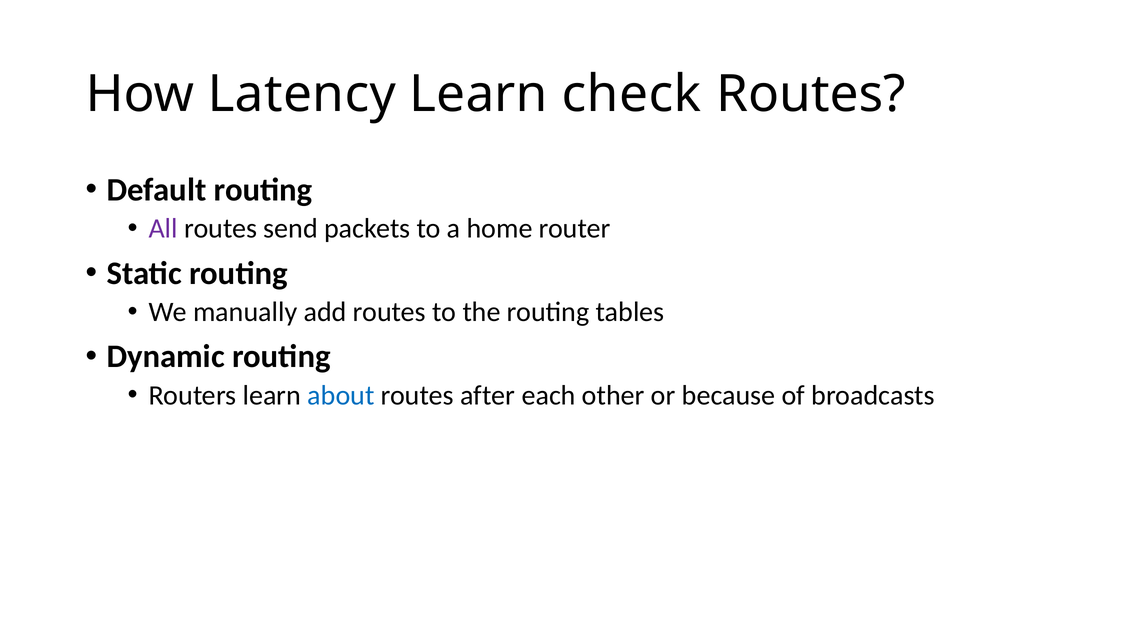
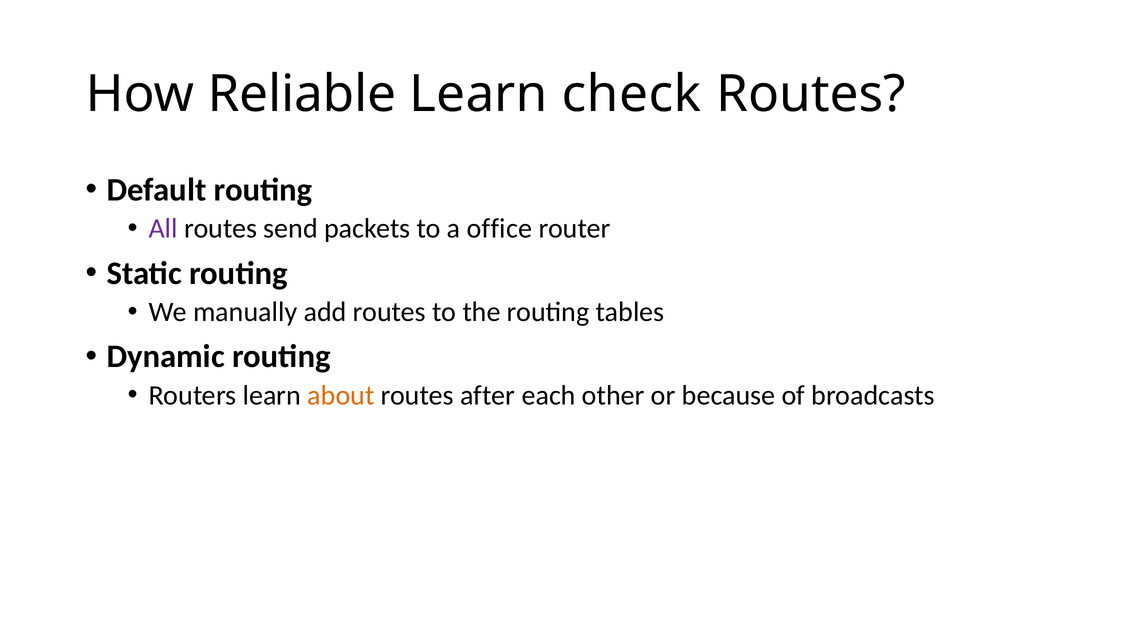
Latency: Latency -> Reliable
home: home -> office
about colour: blue -> orange
